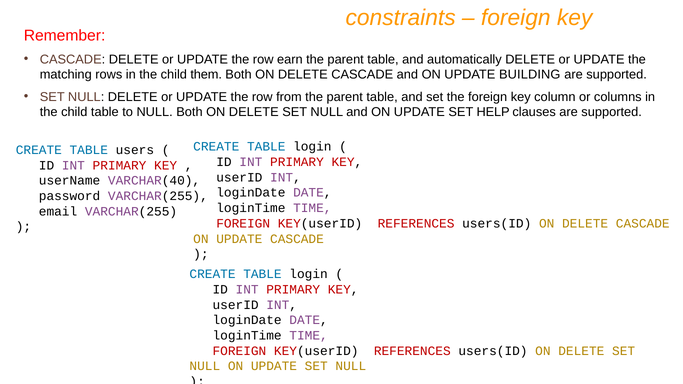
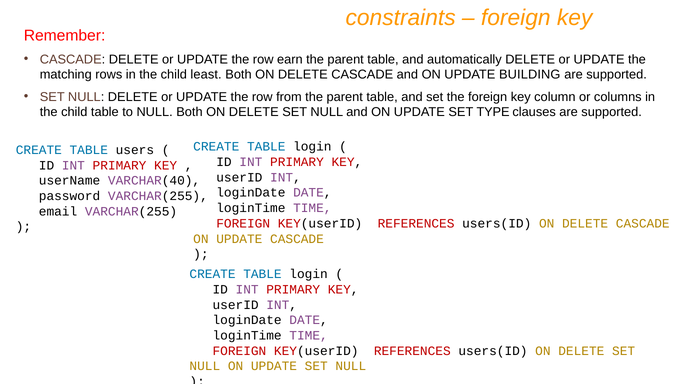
them: them -> least
HELP: HELP -> TYPE
